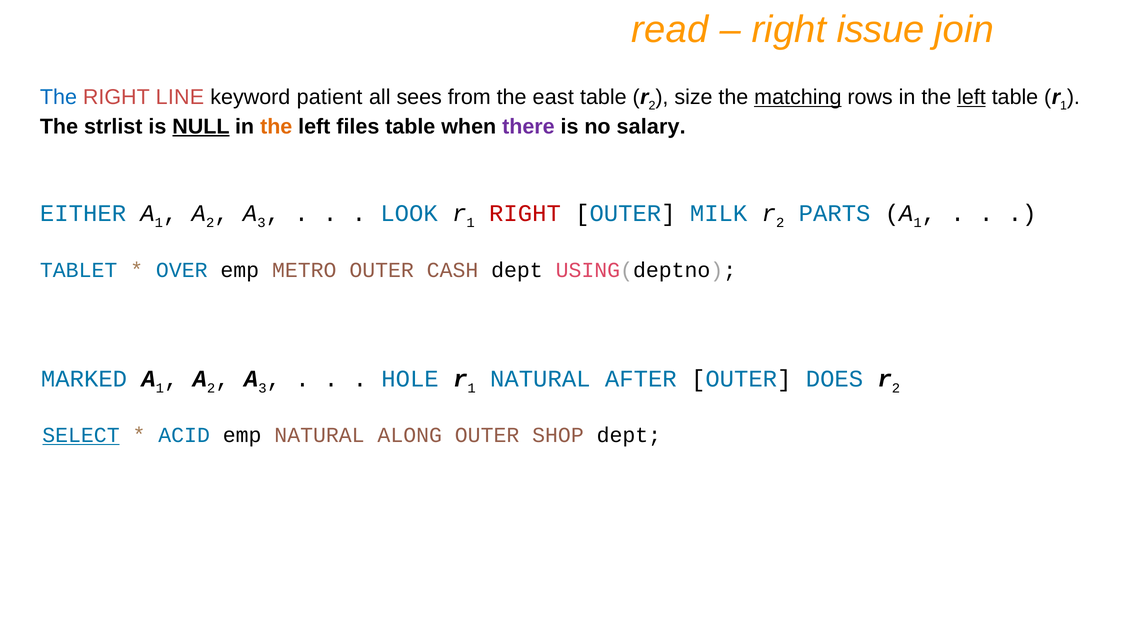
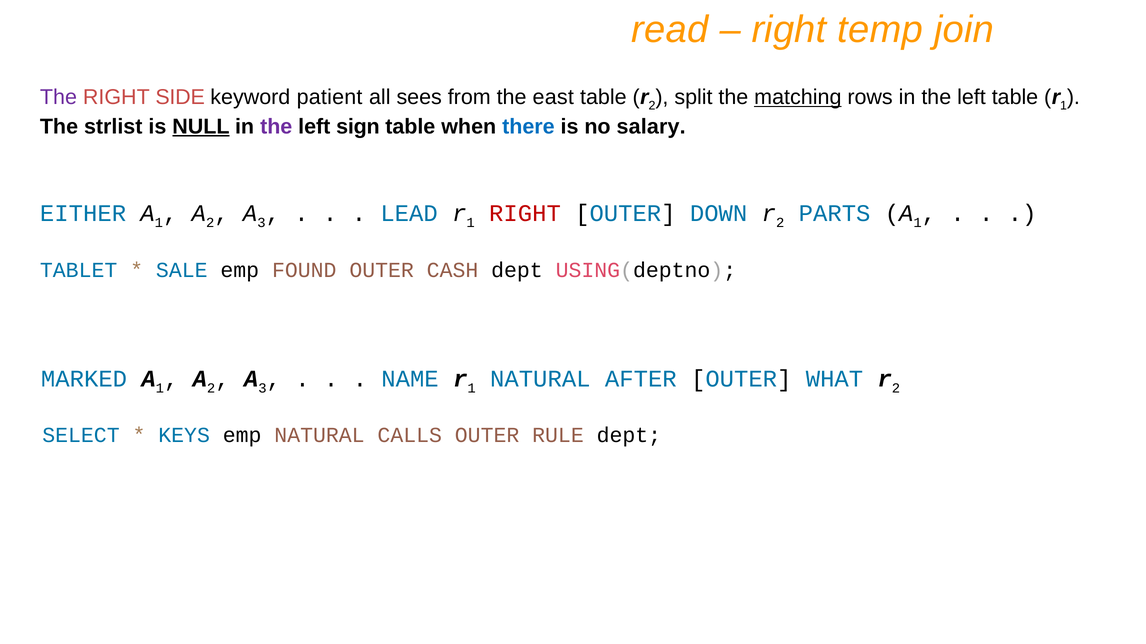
issue: issue -> temp
The at (58, 97) colour: blue -> purple
LINE: LINE -> SIDE
size: size -> split
left at (971, 97) underline: present -> none
the at (276, 127) colour: orange -> purple
files: files -> sign
there colour: purple -> blue
LOOK: LOOK -> LEAD
MILK: MILK -> DOWN
OVER: OVER -> SALE
METRO: METRO -> FOUND
HOLE: HOLE -> NAME
DOES: DOES -> WHAT
SELECT underline: present -> none
ACID: ACID -> KEYS
ALONG: ALONG -> CALLS
SHOP: SHOP -> RULE
